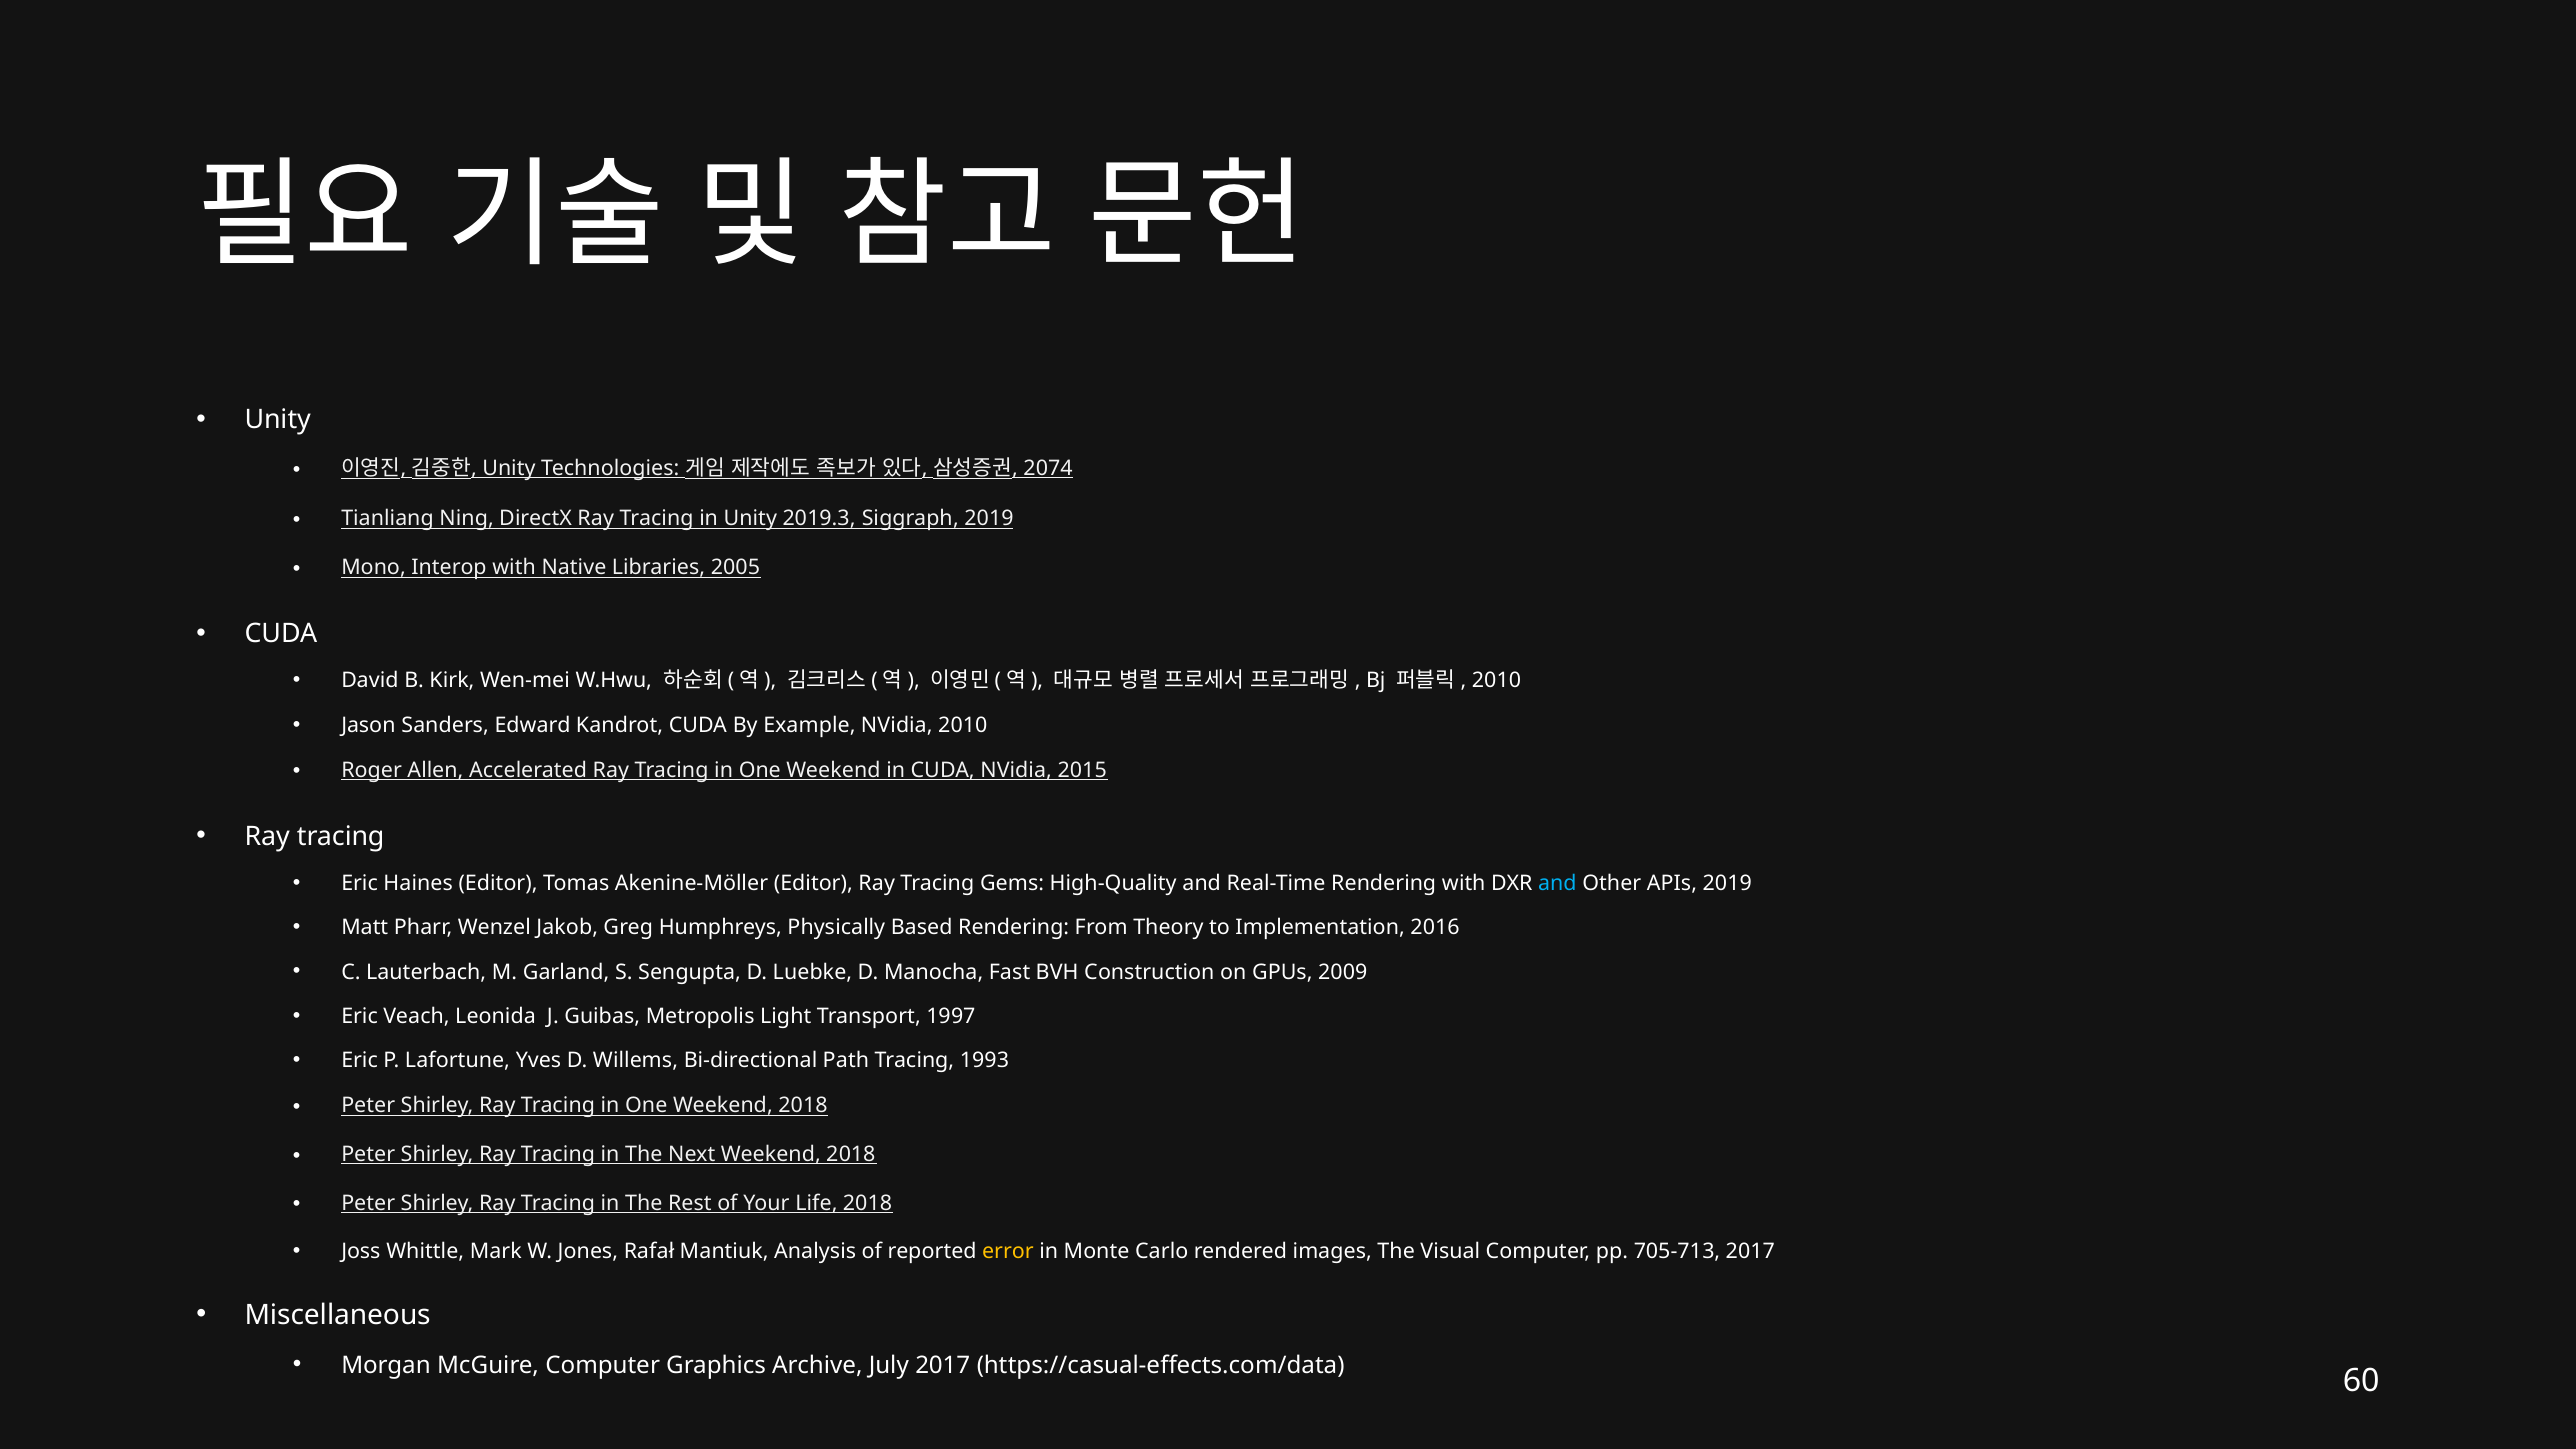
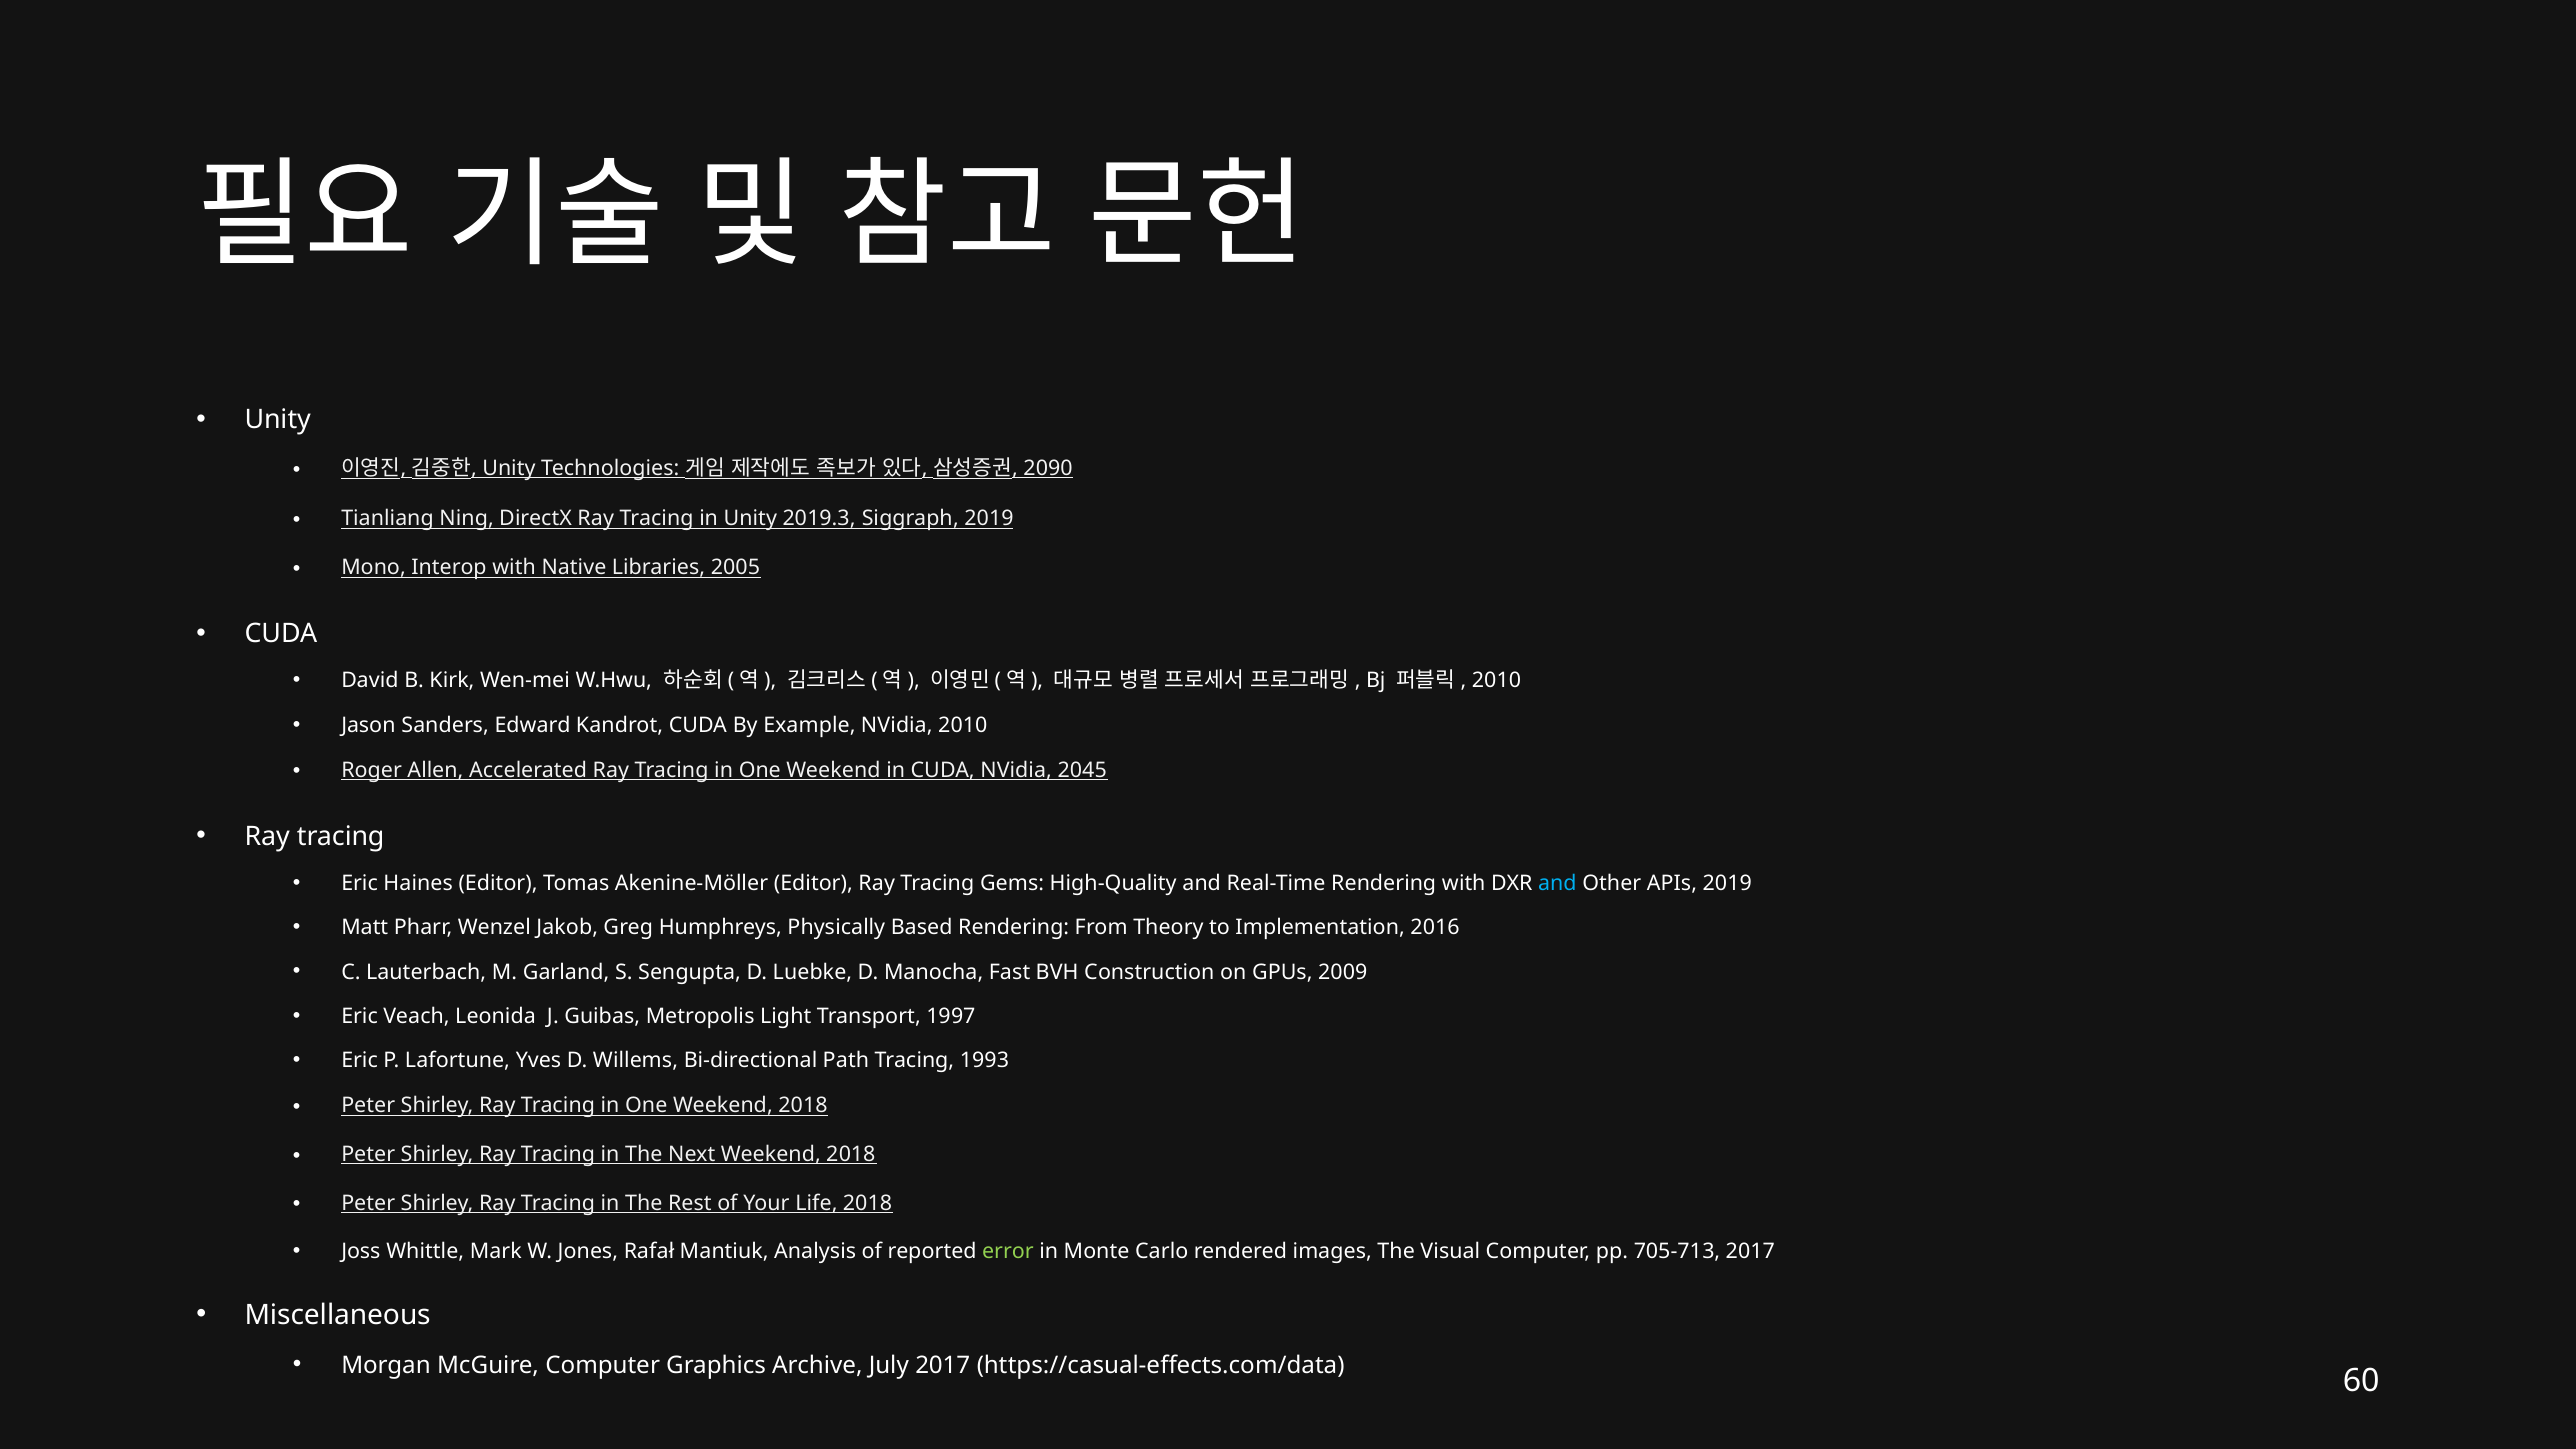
2074: 2074 -> 2090
2015: 2015 -> 2045
error colour: yellow -> light green
